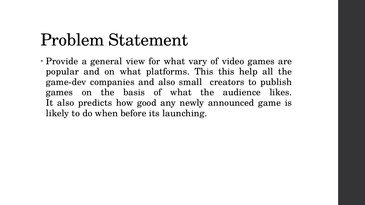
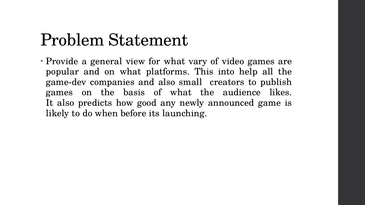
This this: this -> into
